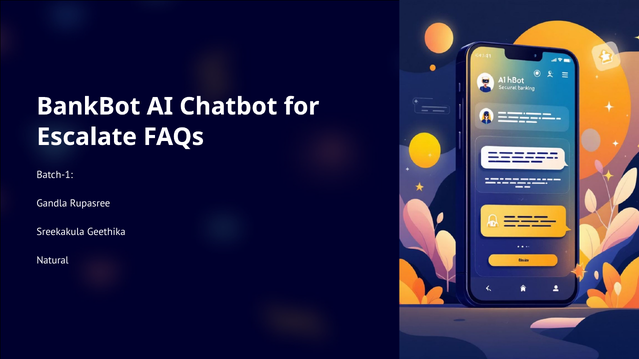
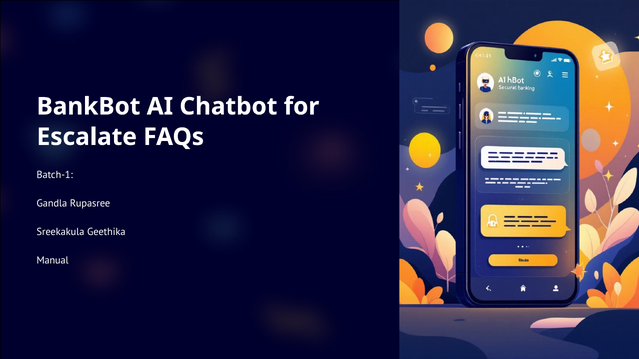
Natural: Natural -> Manual
